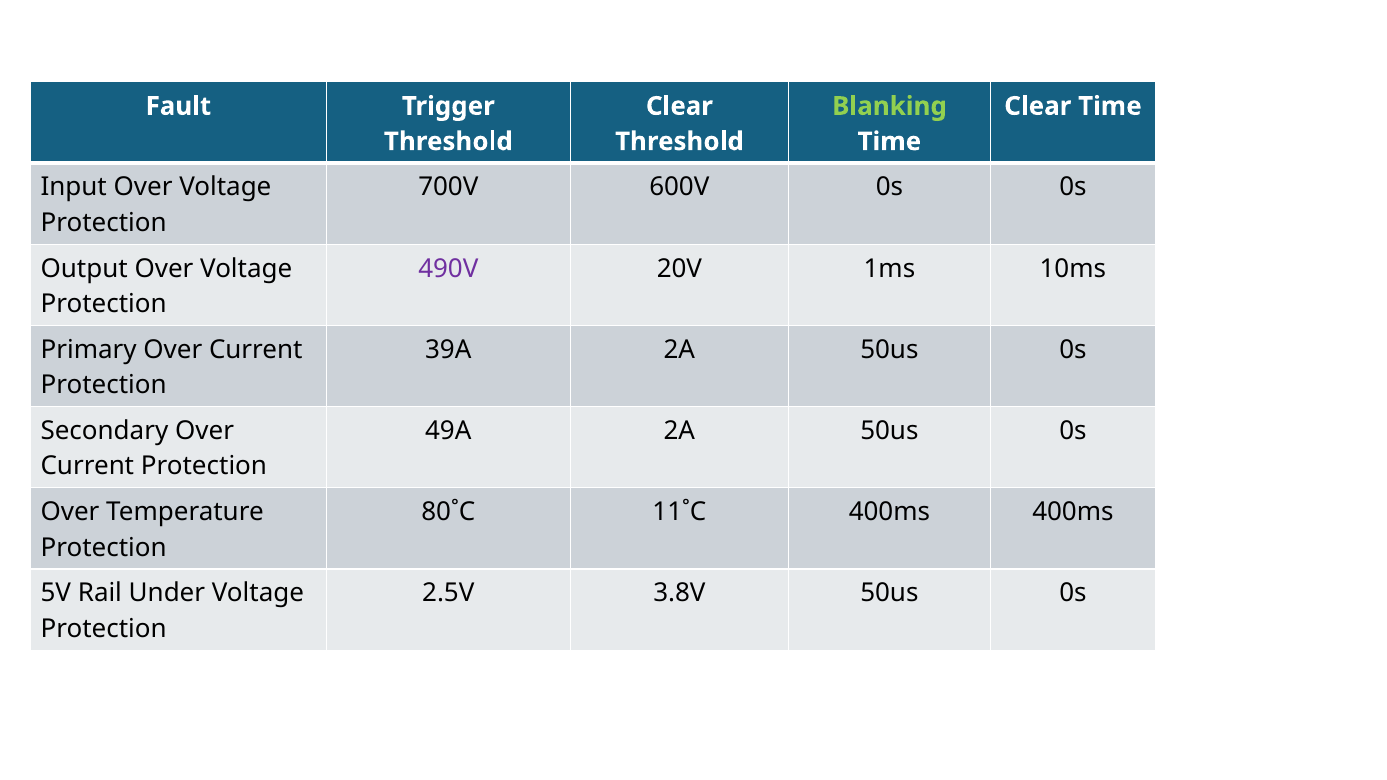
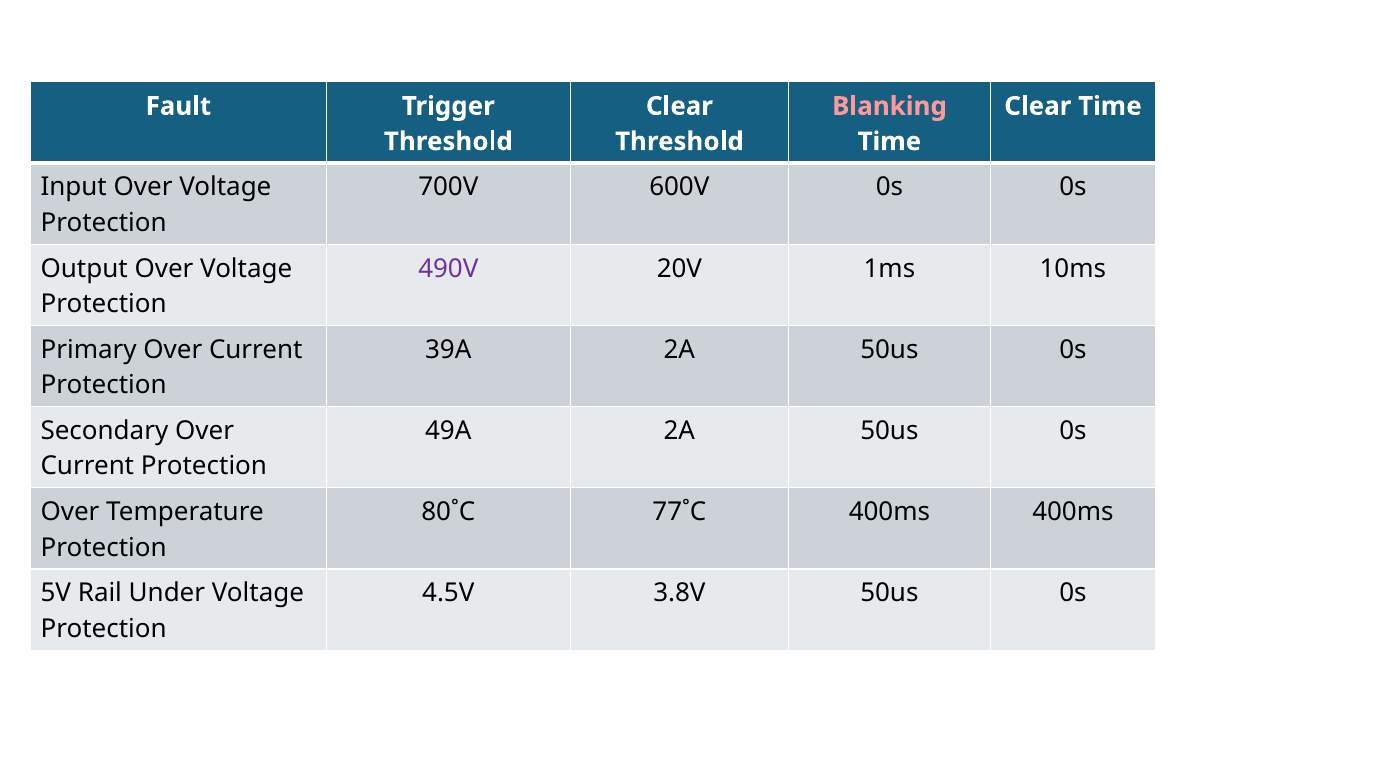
Blanking colour: light green -> pink
11˚C: 11˚C -> 77˚C
2.5V: 2.5V -> 4.5V
